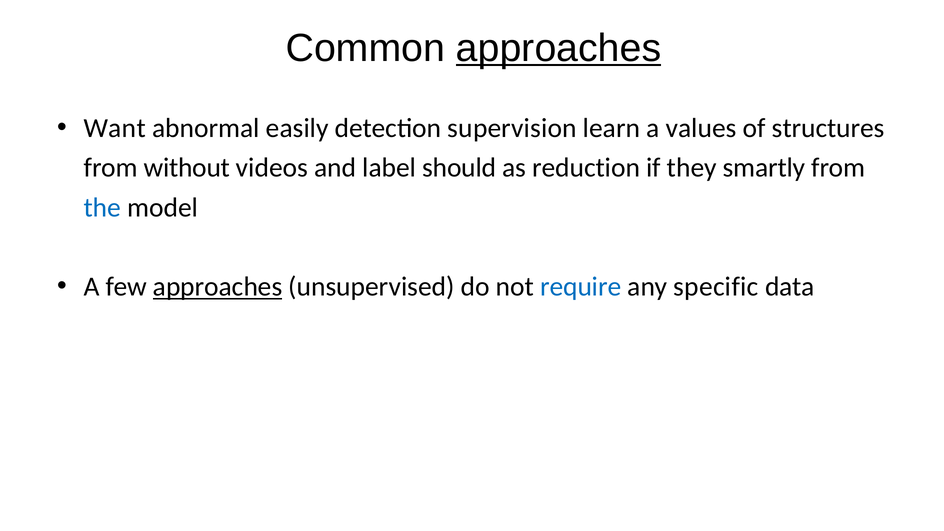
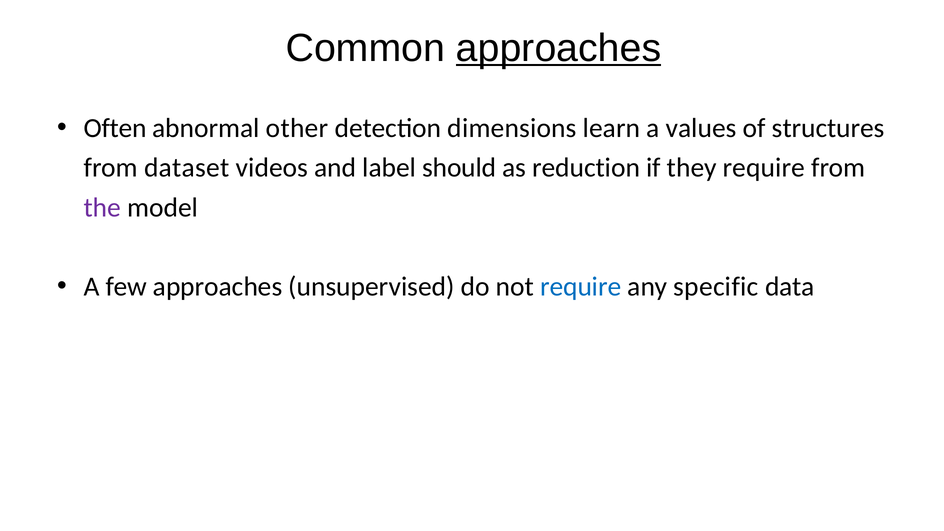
Want: Want -> Often
easily: easily -> other
supervision: supervision -> dimensions
without: without -> dataset
they smartly: smartly -> require
the colour: blue -> purple
approaches at (218, 287) underline: present -> none
